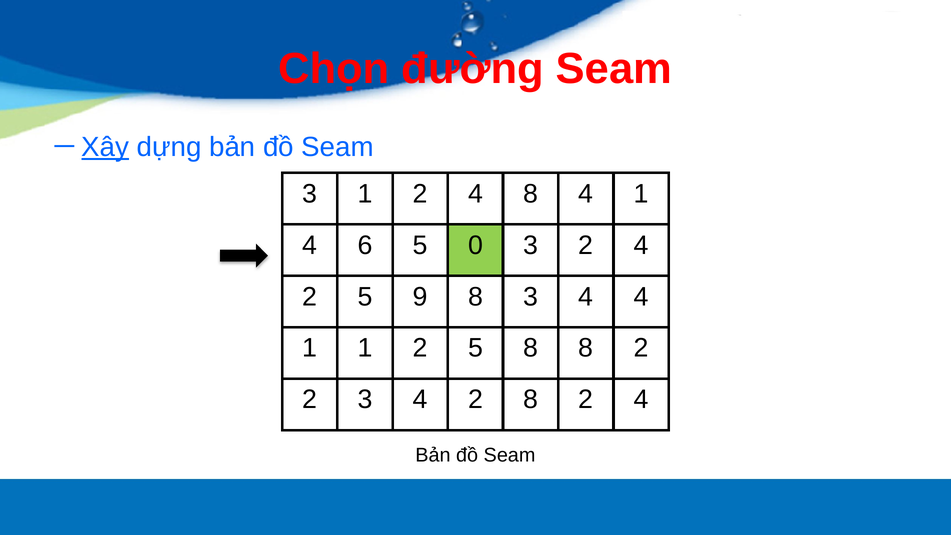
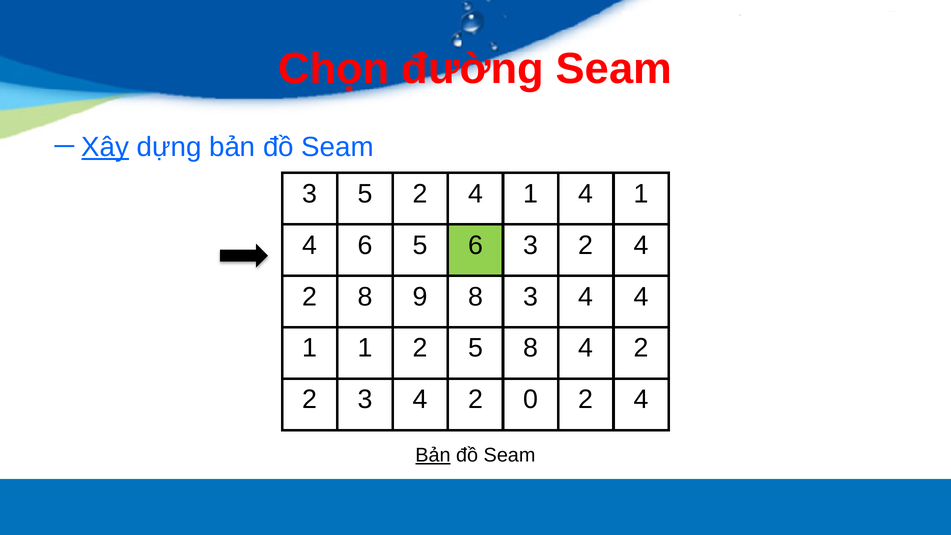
3 1: 1 -> 5
2 4 8: 8 -> 1
5 0: 0 -> 6
5 at (365, 297): 5 -> 8
8 8: 8 -> 4
2 8: 8 -> 0
Bản at (433, 455) underline: none -> present
